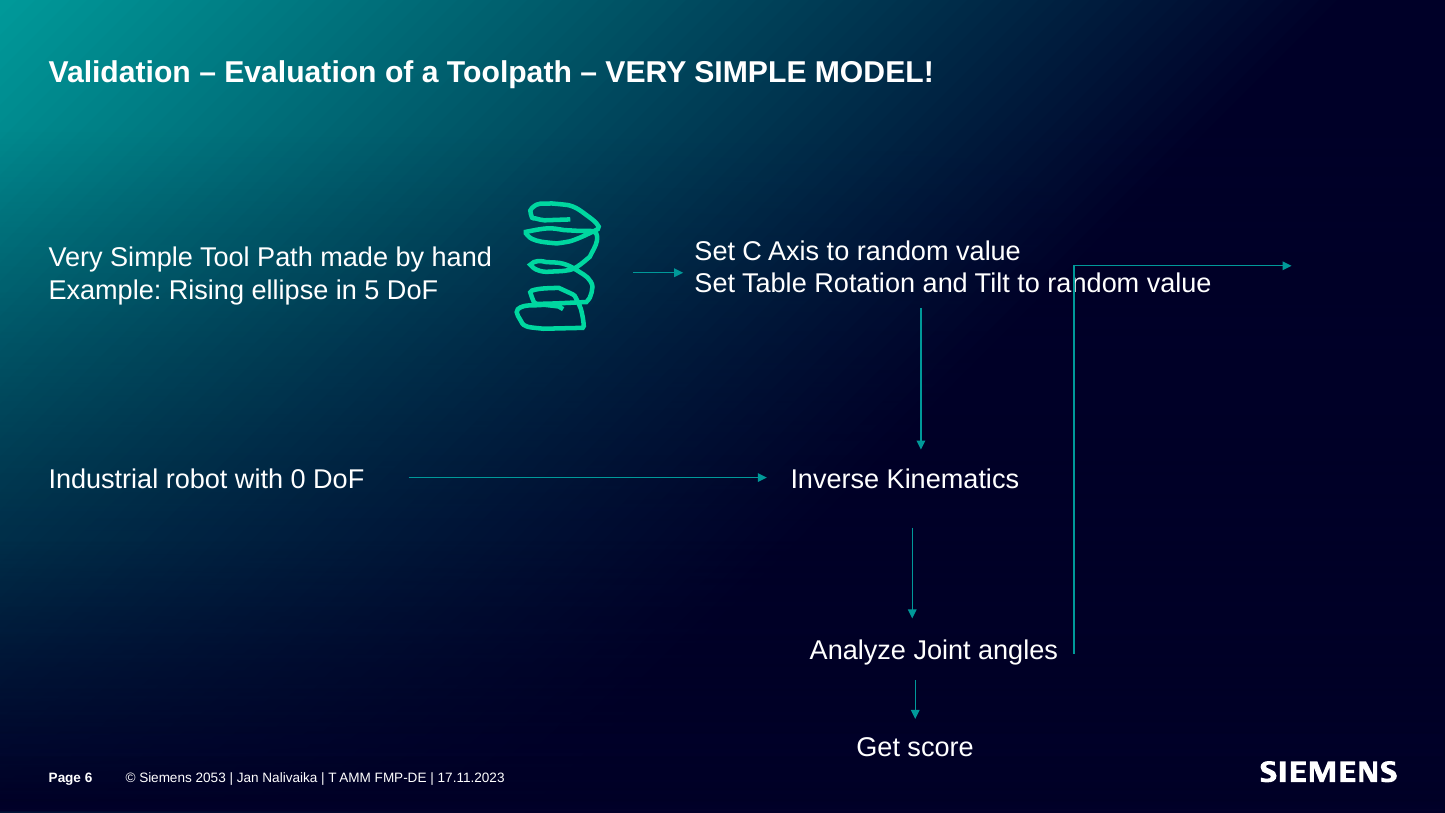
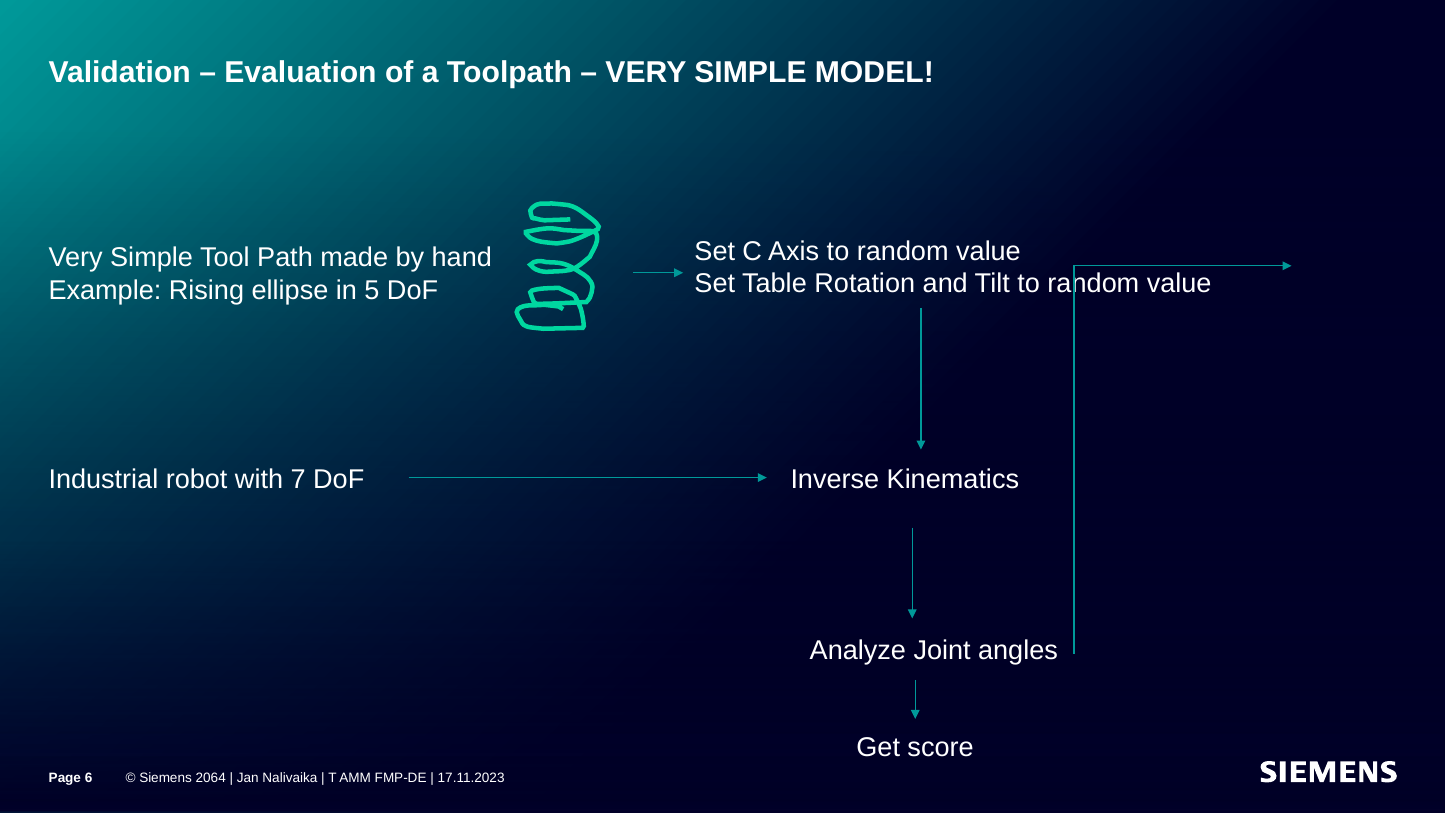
0: 0 -> 7
2053: 2053 -> 2064
